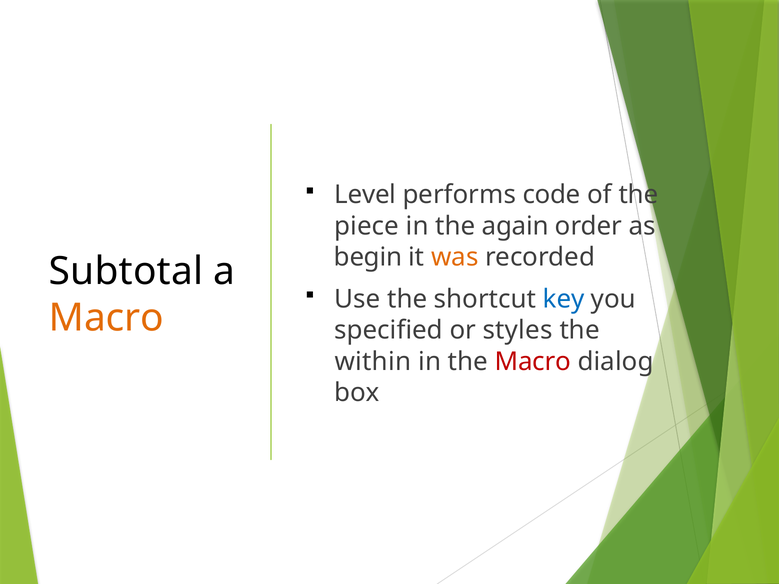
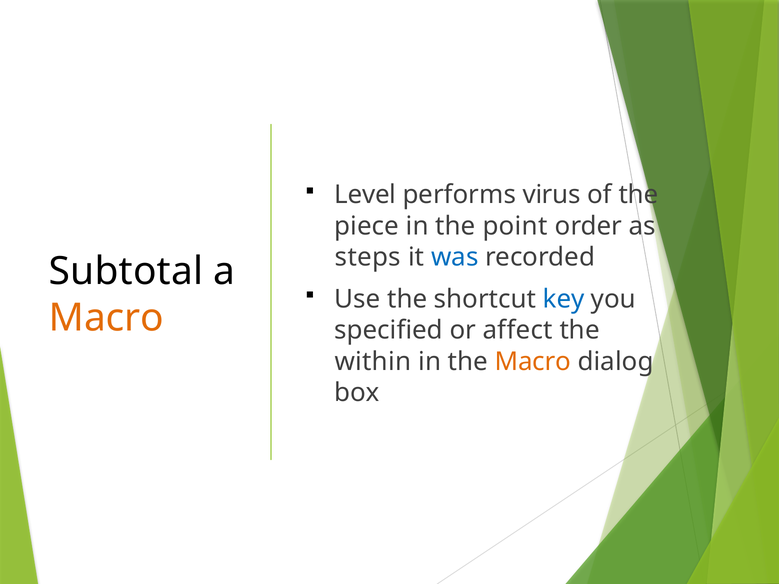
code: code -> virus
again: again -> point
begin: begin -> steps
was colour: orange -> blue
styles: styles -> affect
Macro at (533, 362) colour: red -> orange
